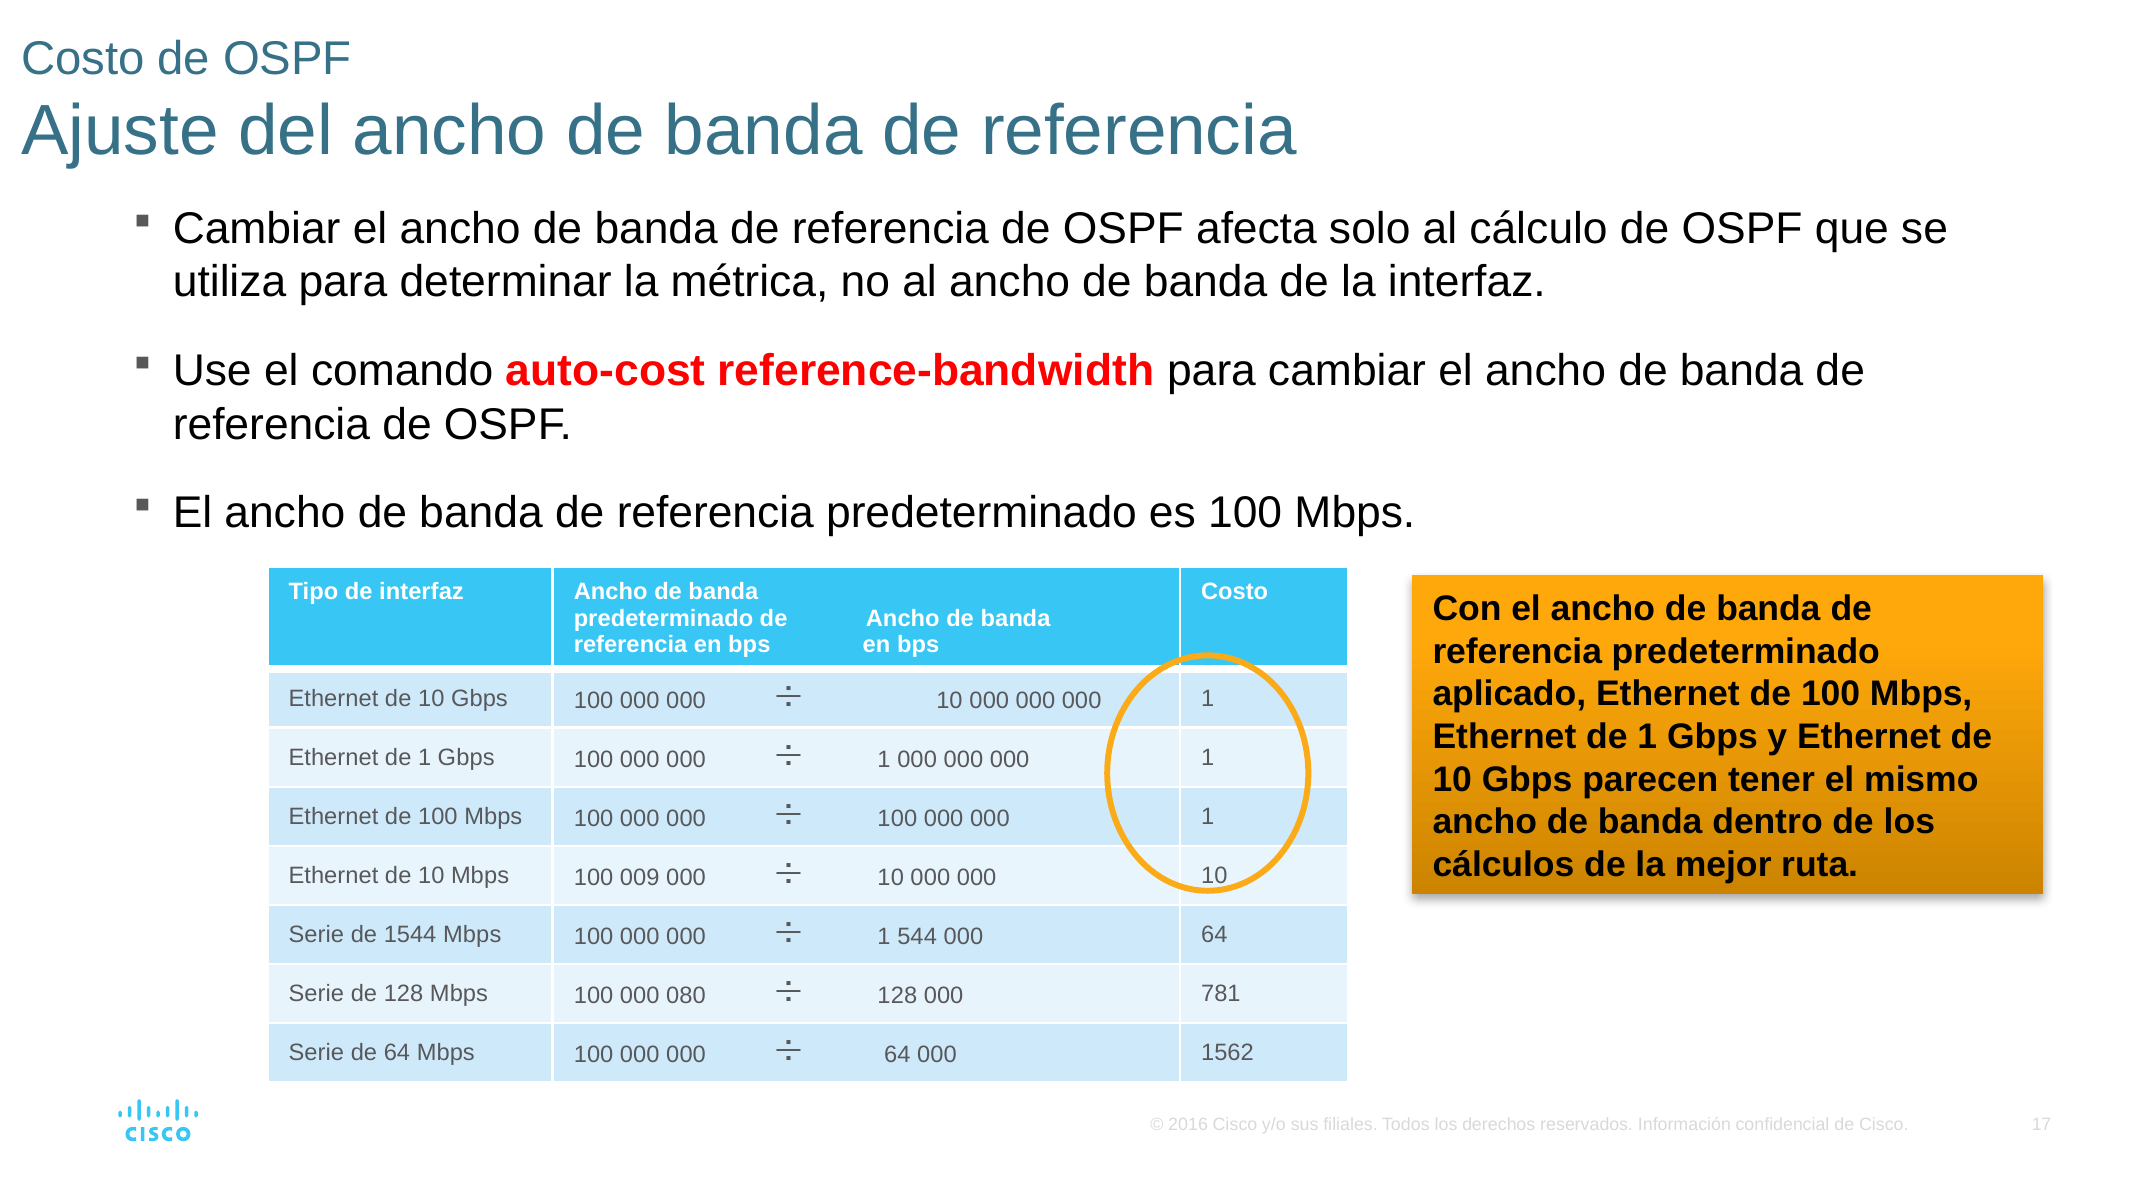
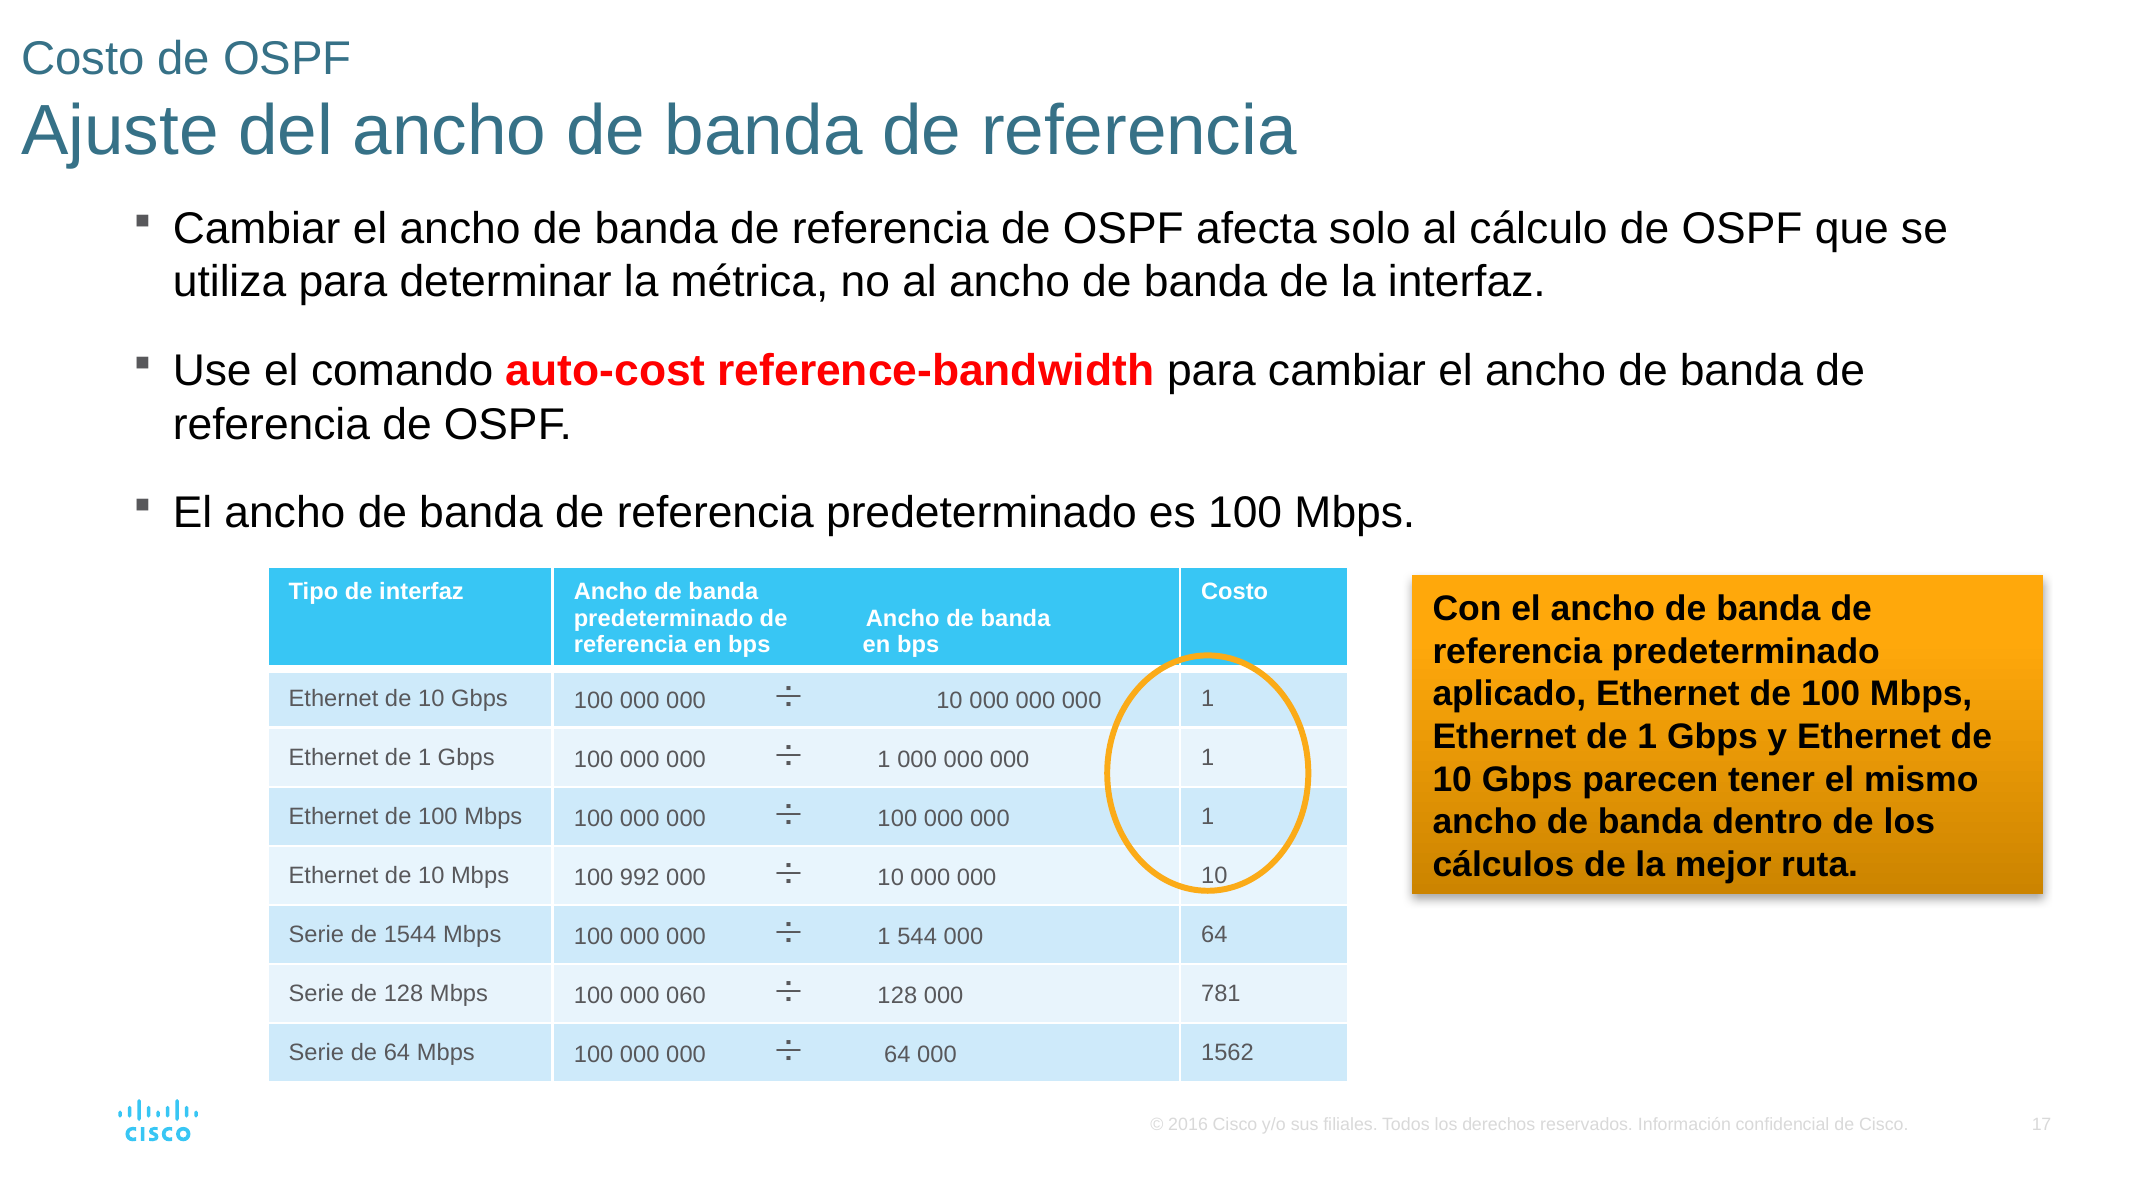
009: 009 -> 992
080: 080 -> 060
